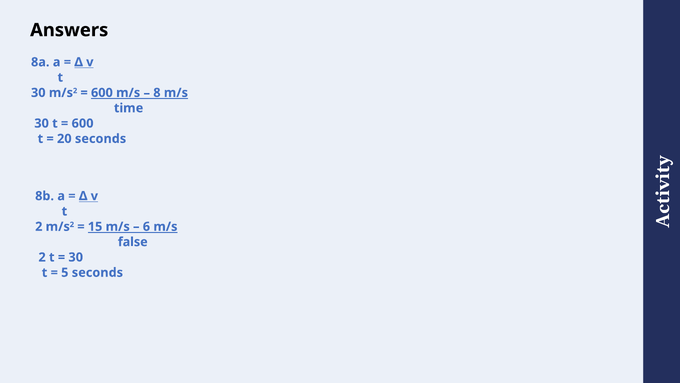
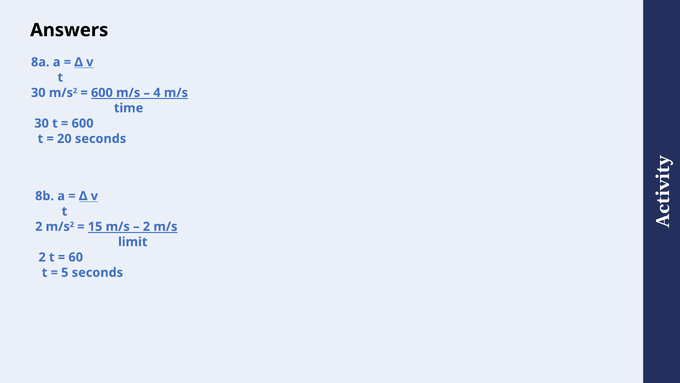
8: 8 -> 4
6 at (146, 226): 6 -> 2
false: false -> limit
30 at (76, 257): 30 -> 60
